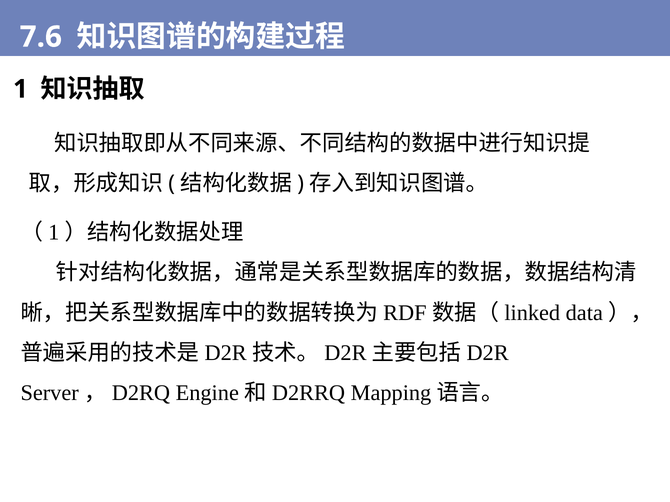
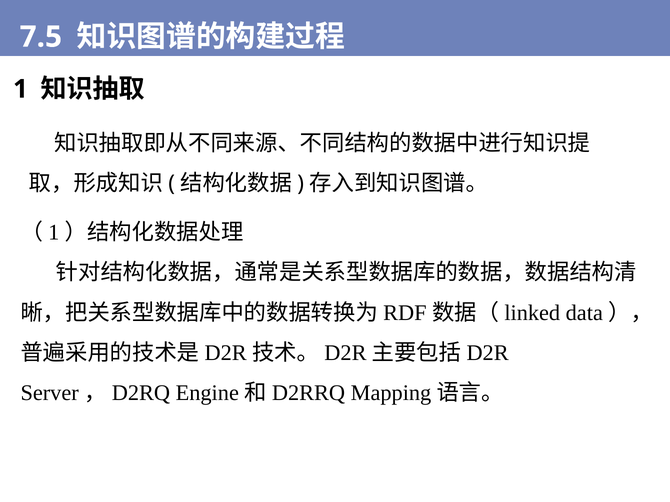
7.6: 7.6 -> 7.5
